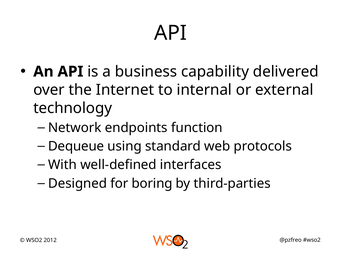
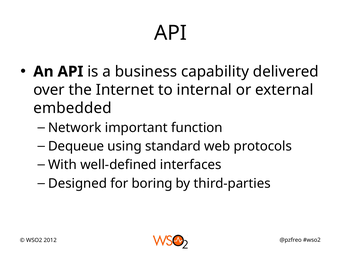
technology: technology -> embedded
endpoints: endpoints -> important
